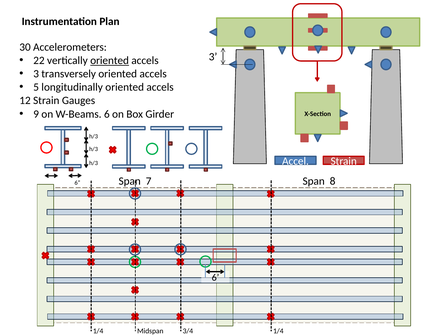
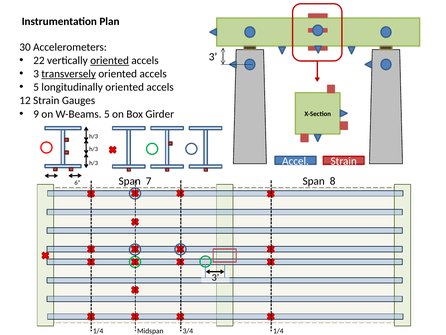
transversely underline: none -> present
W-Beams 6: 6 -> 5
6 at (215, 277): 6 -> 3
